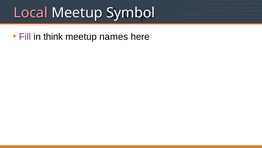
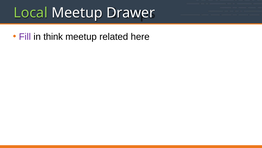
Local colour: pink -> light green
Symbol: Symbol -> Drawer
names: names -> related
